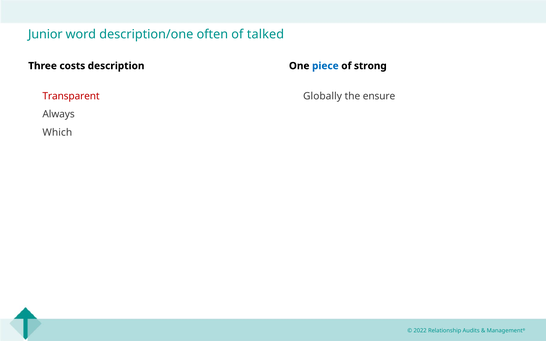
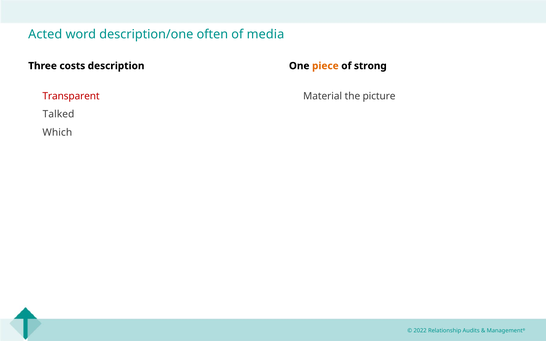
Junior: Junior -> Acted
talked: talked -> media
piece colour: blue -> orange
Globally: Globally -> Material
ensure: ensure -> picture
Always: Always -> Talked
